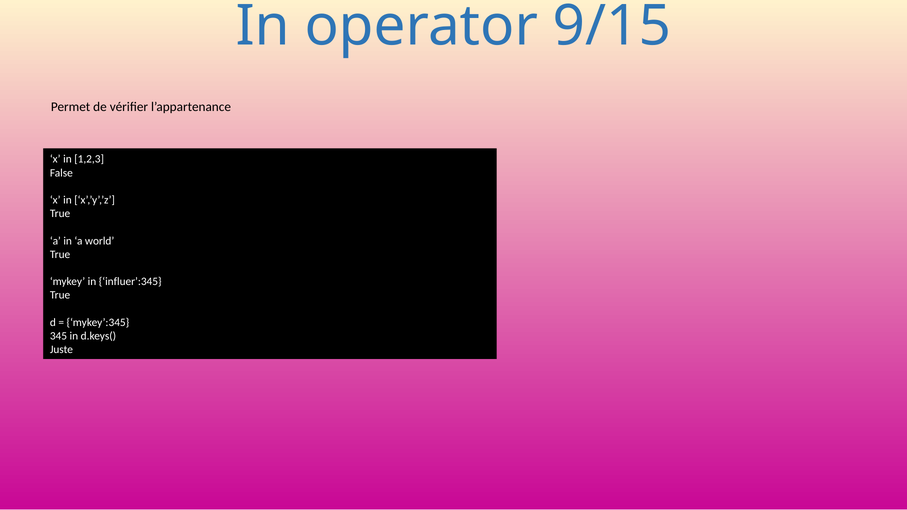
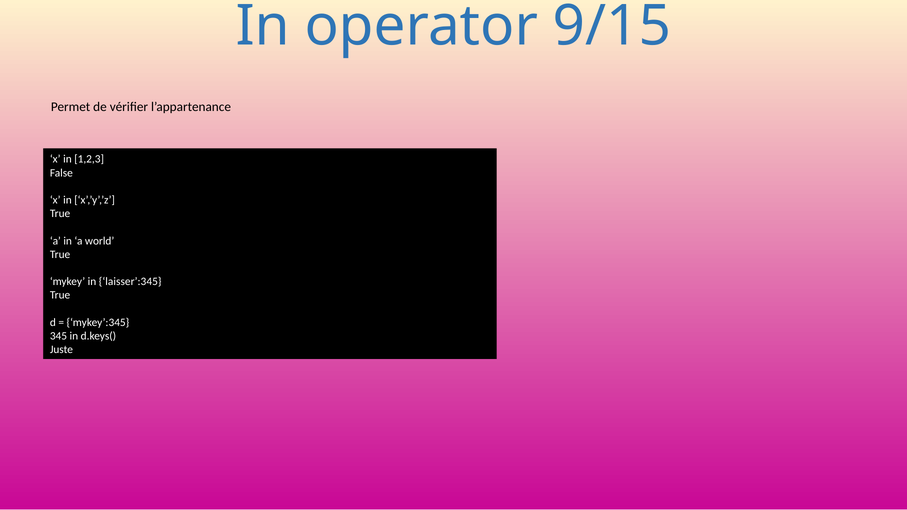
influer’:345: influer’:345 -> laisser’:345
